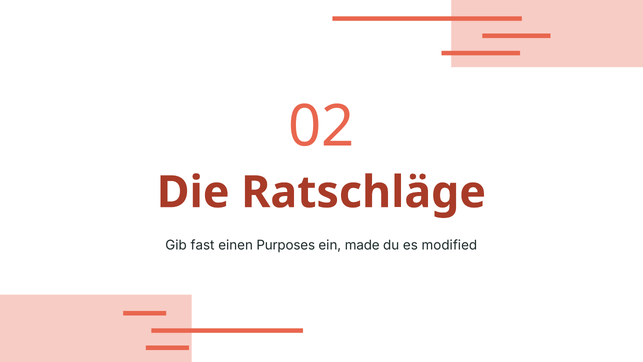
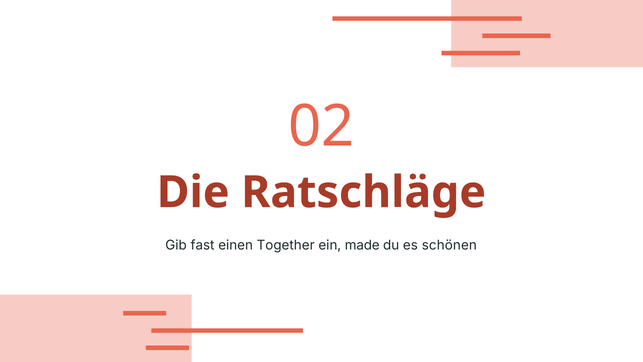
Purposes: Purposes -> Together
modified: modified -> schönen
